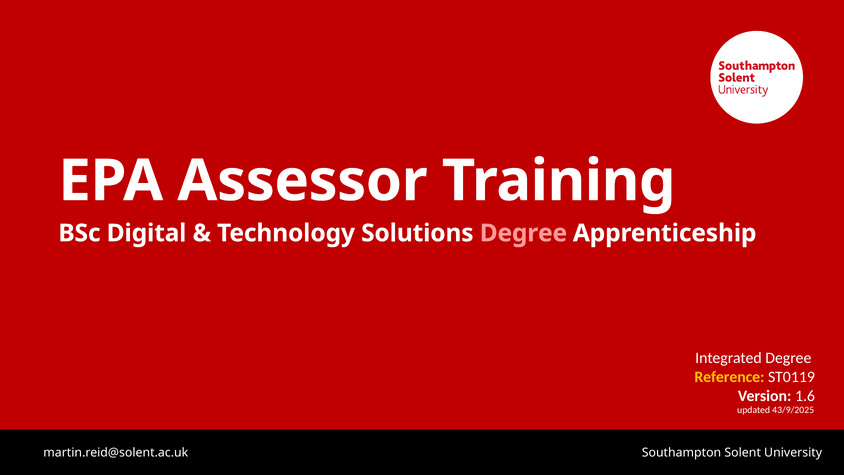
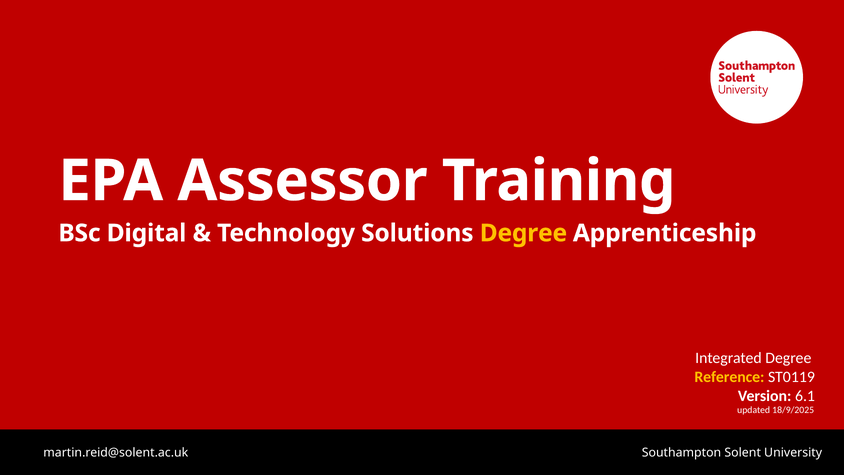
Degree at (523, 233) colour: pink -> yellow
1.6: 1.6 -> 6.1
43/9/2025: 43/9/2025 -> 18/9/2025
